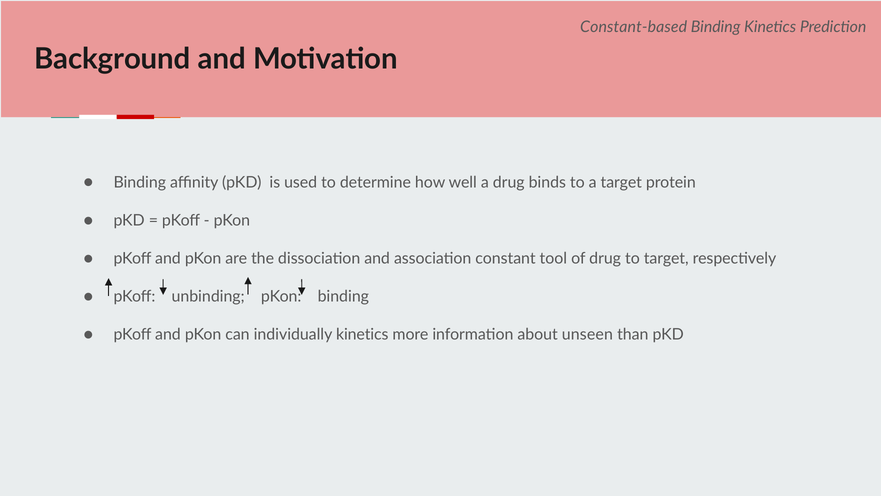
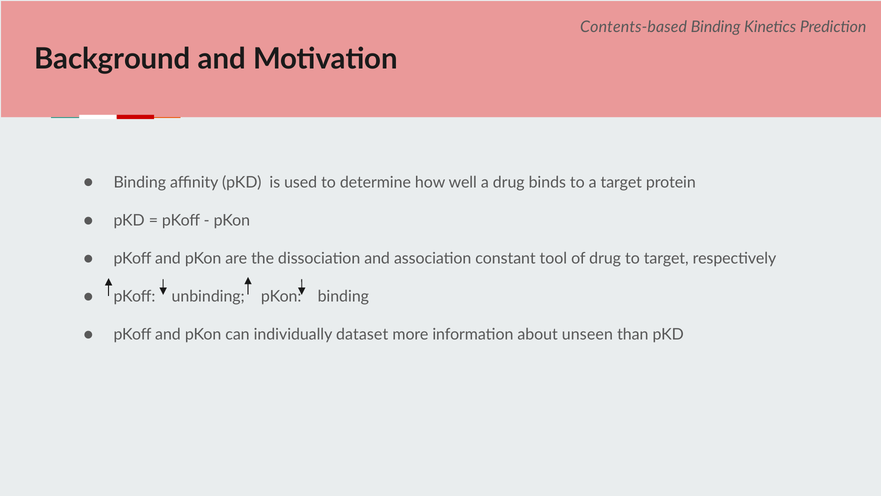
Constant-based: Constant-based -> Contents-based
individually kinetics: kinetics -> dataset
